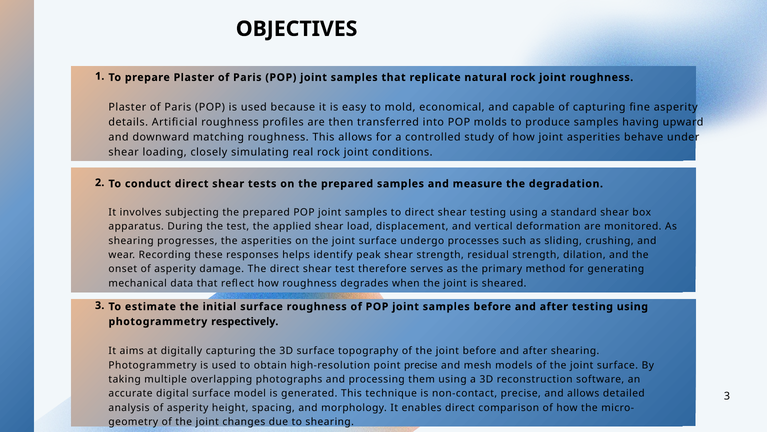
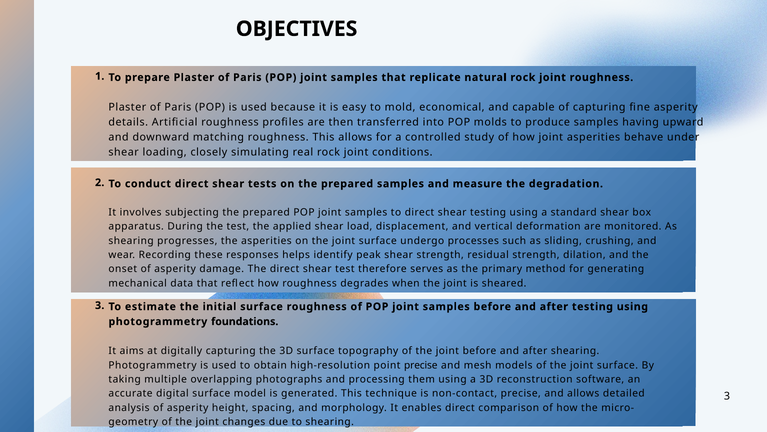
respectively: respectively -> foundations
